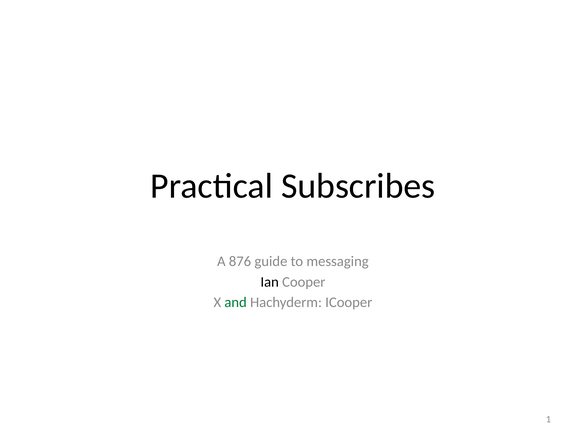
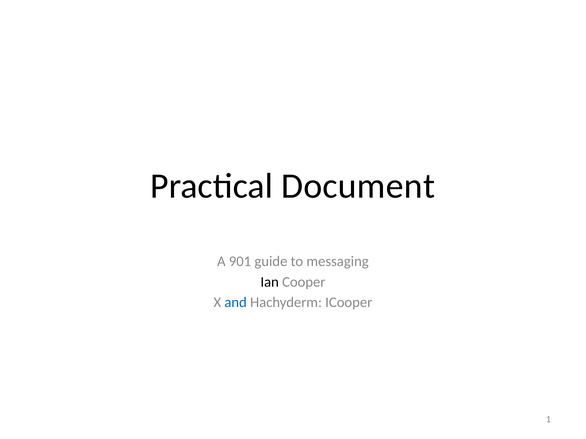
Subscribes: Subscribes -> Document
876: 876 -> 901
and colour: green -> blue
